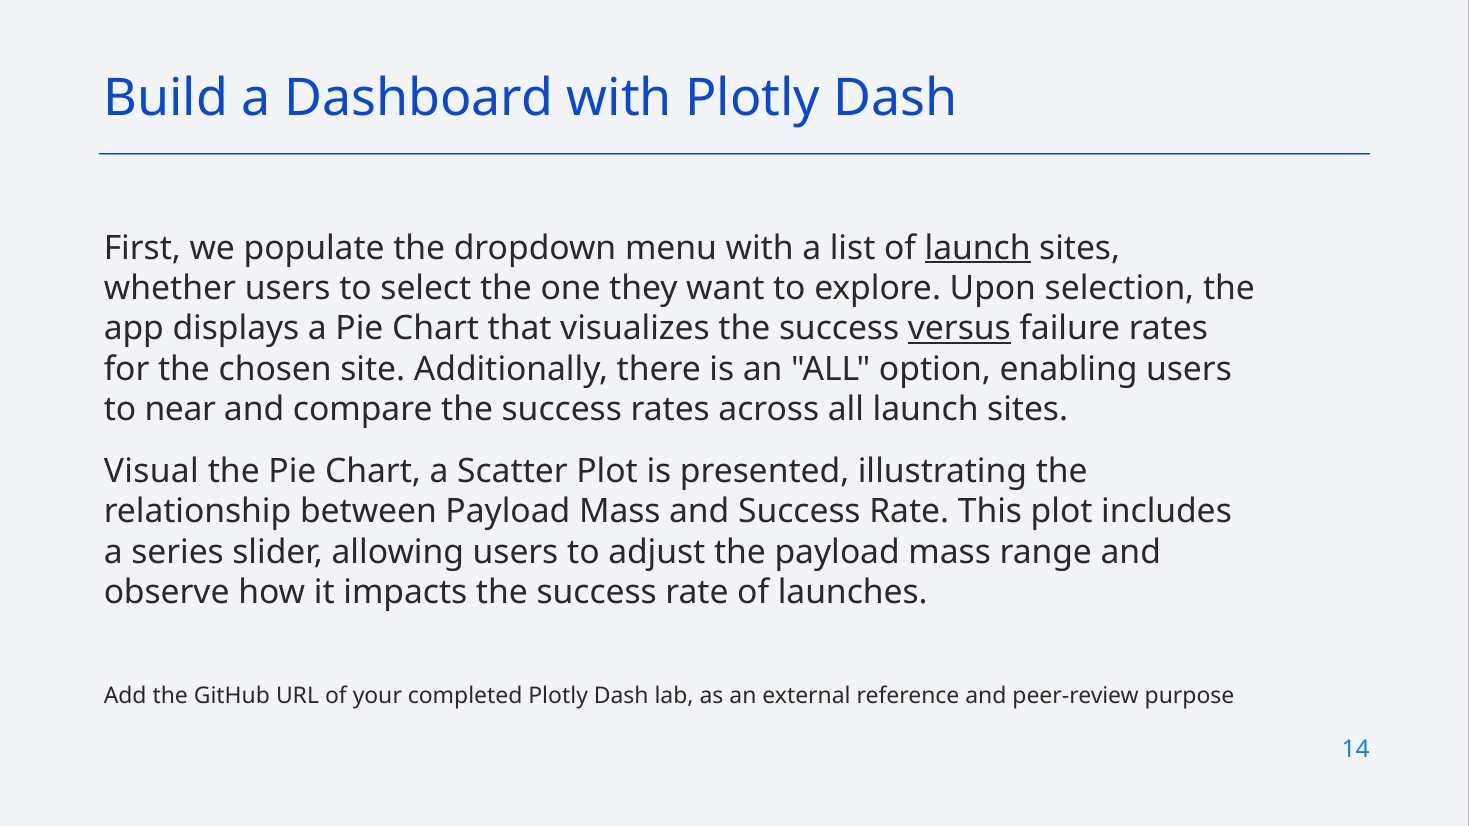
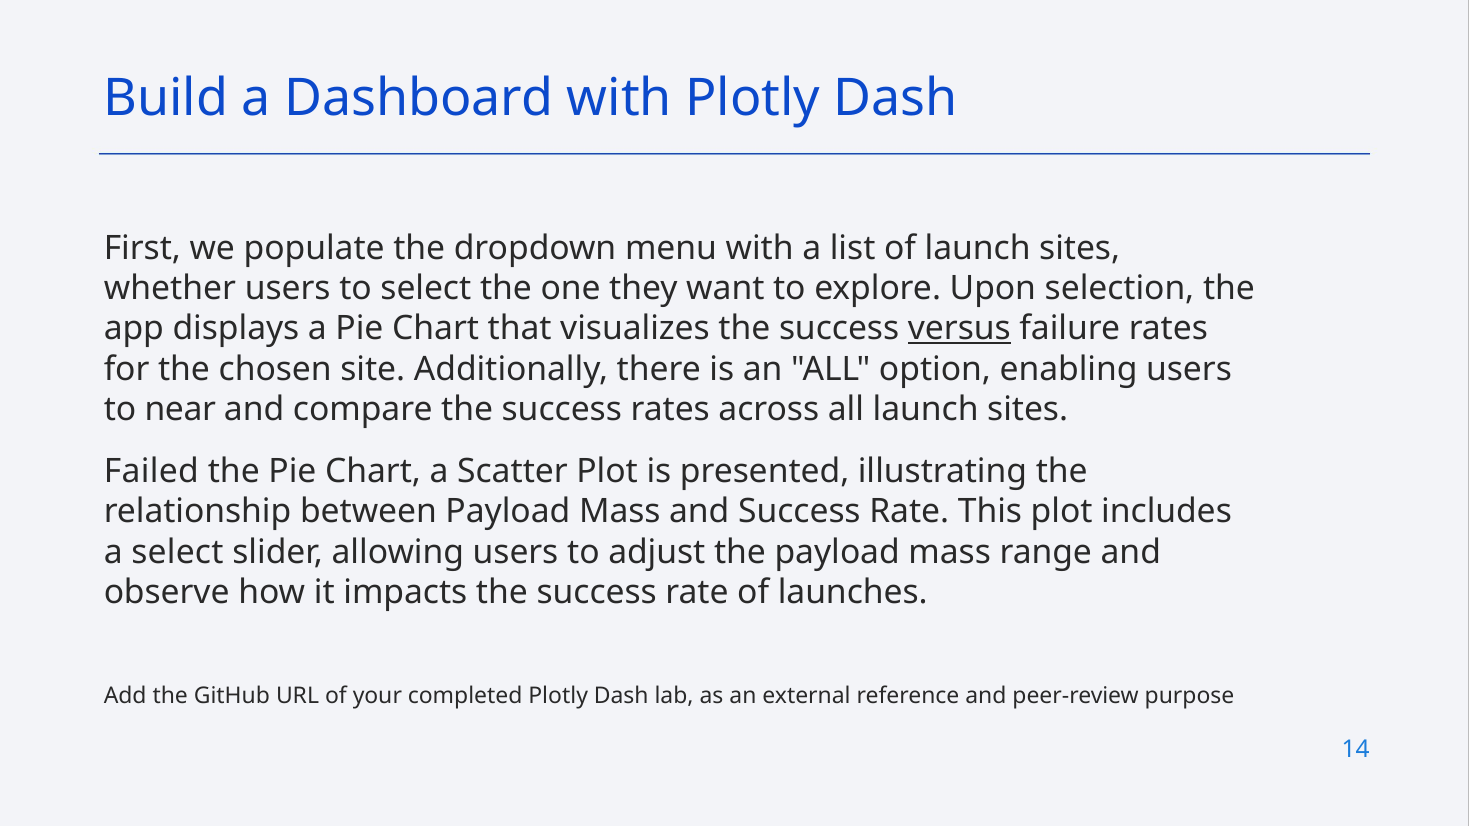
launch at (978, 248) underline: present -> none
Visual: Visual -> Failed
a series: series -> select
